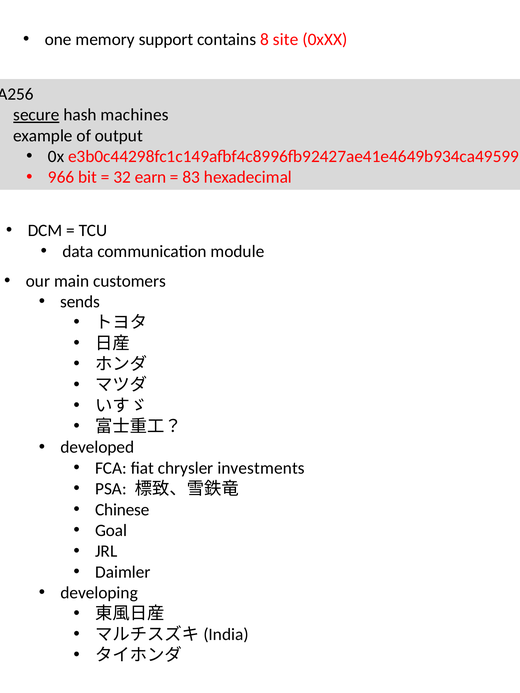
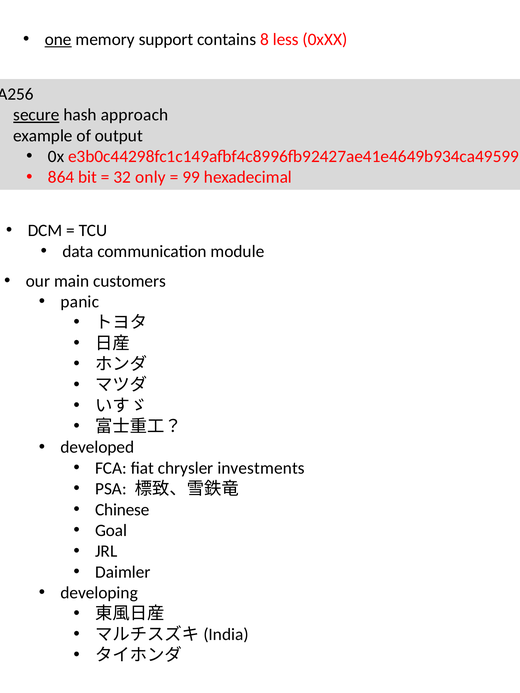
one underline: none -> present
site: site -> less
machines: machines -> approach
966: 966 -> 864
earn: earn -> only
83: 83 -> 99
sends: sends -> panic
